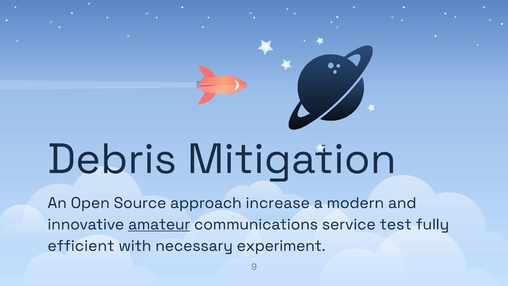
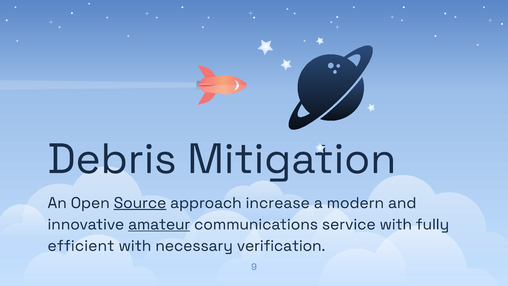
Source underline: none -> present
service test: test -> with
experiment: experiment -> verification
